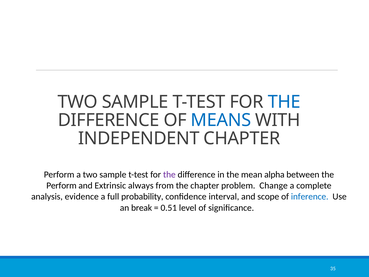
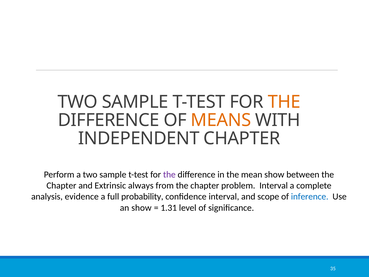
THE at (284, 102) colour: blue -> orange
MEANS colour: blue -> orange
mean alpha: alpha -> show
Perform at (61, 185): Perform -> Chapter
problem Change: Change -> Interval
an break: break -> show
0.51: 0.51 -> 1.31
